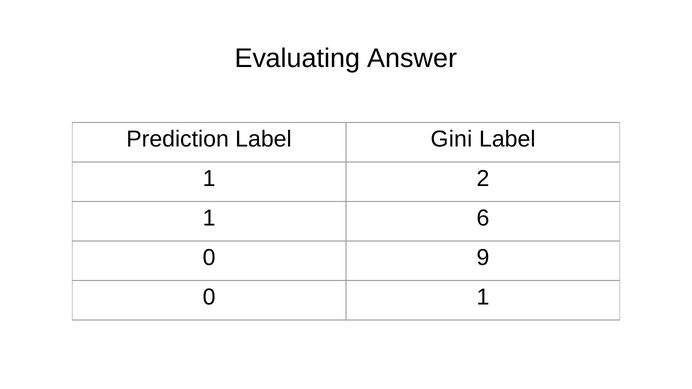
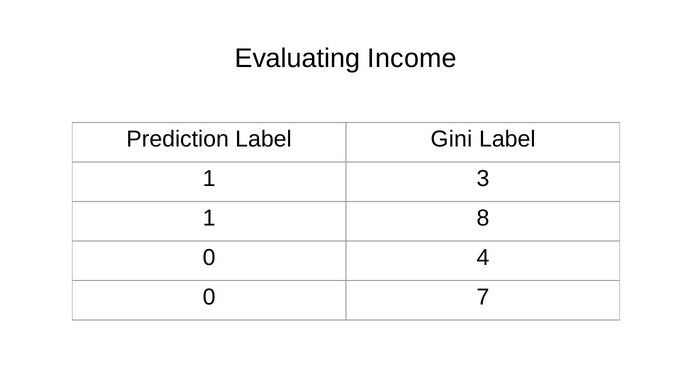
Answer: Answer -> Income
2: 2 -> 3
6: 6 -> 8
9: 9 -> 4
0 1: 1 -> 7
